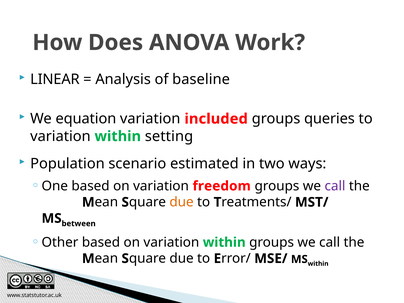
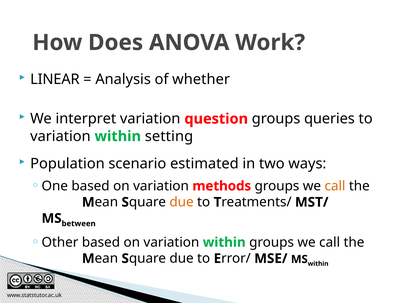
baseline: baseline -> whether
equation: equation -> interpret
included: included -> question
freedom: freedom -> methods
call at (335, 186) colour: purple -> orange
